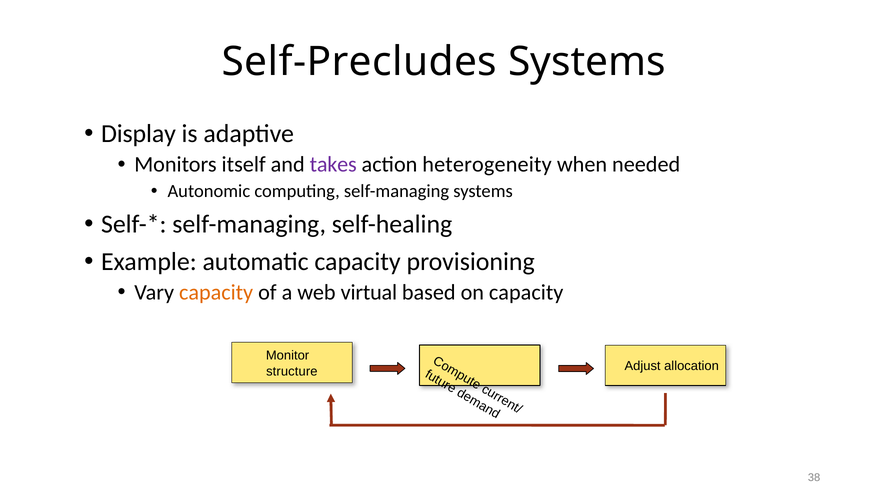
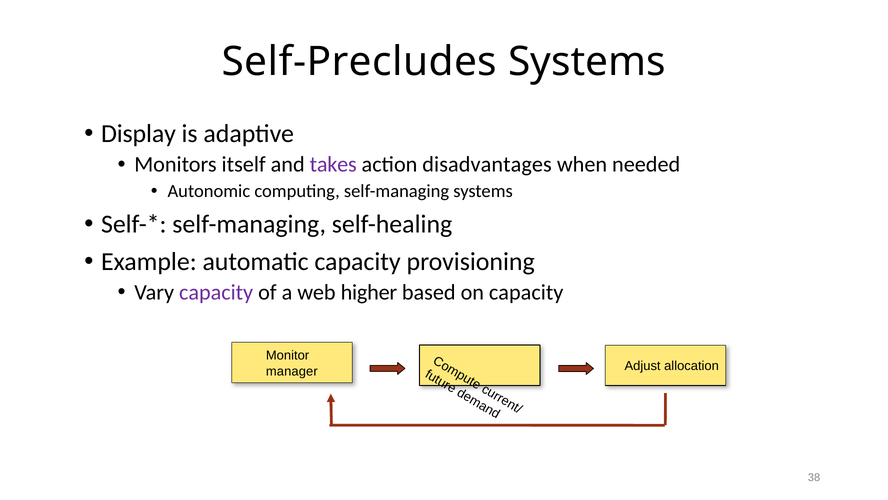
heterogeneity: heterogeneity -> disadvantages
capacity at (216, 292) colour: orange -> purple
virtual: virtual -> higher
structure: structure -> manager
